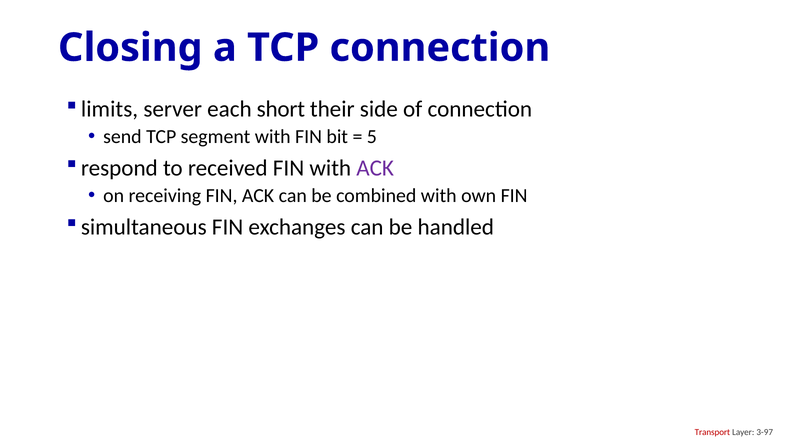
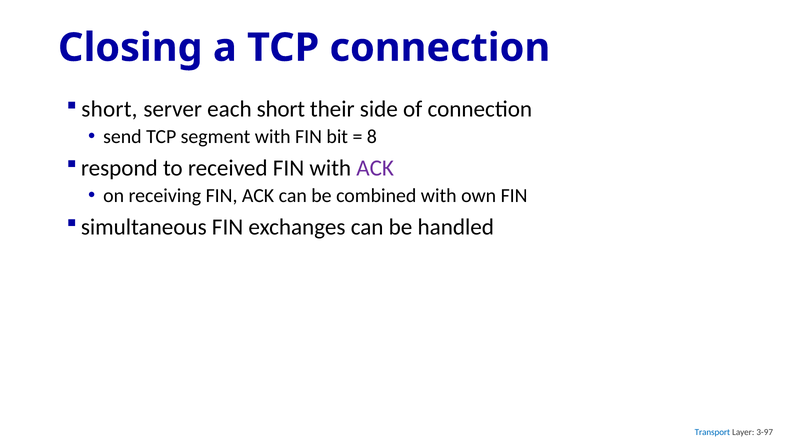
limits at (110, 109): limits -> short
5: 5 -> 8
Transport colour: red -> blue
